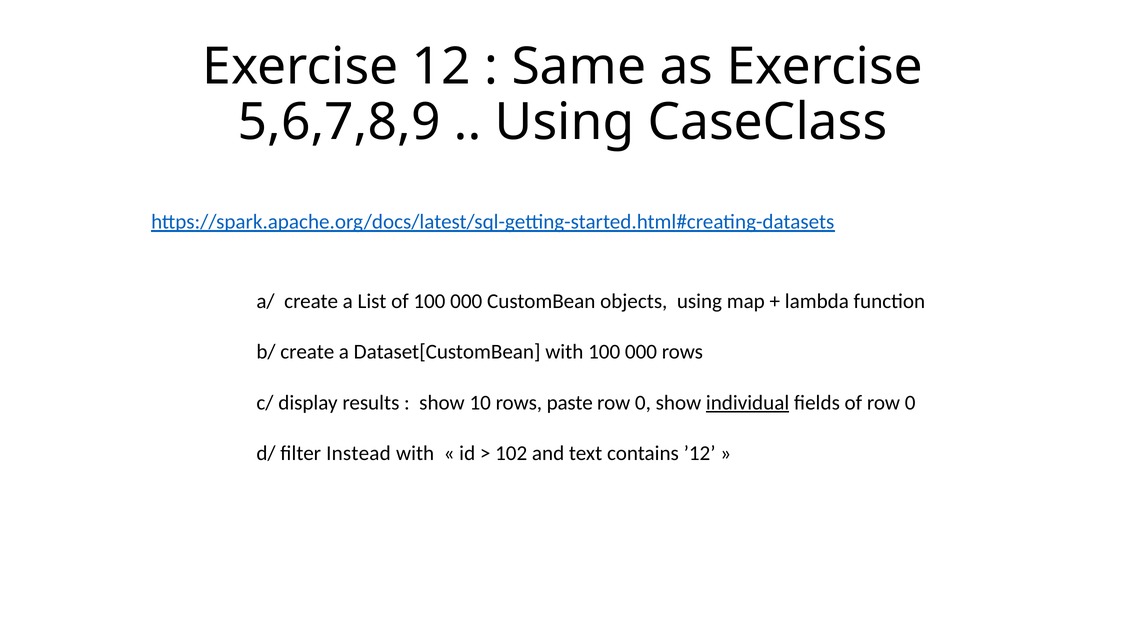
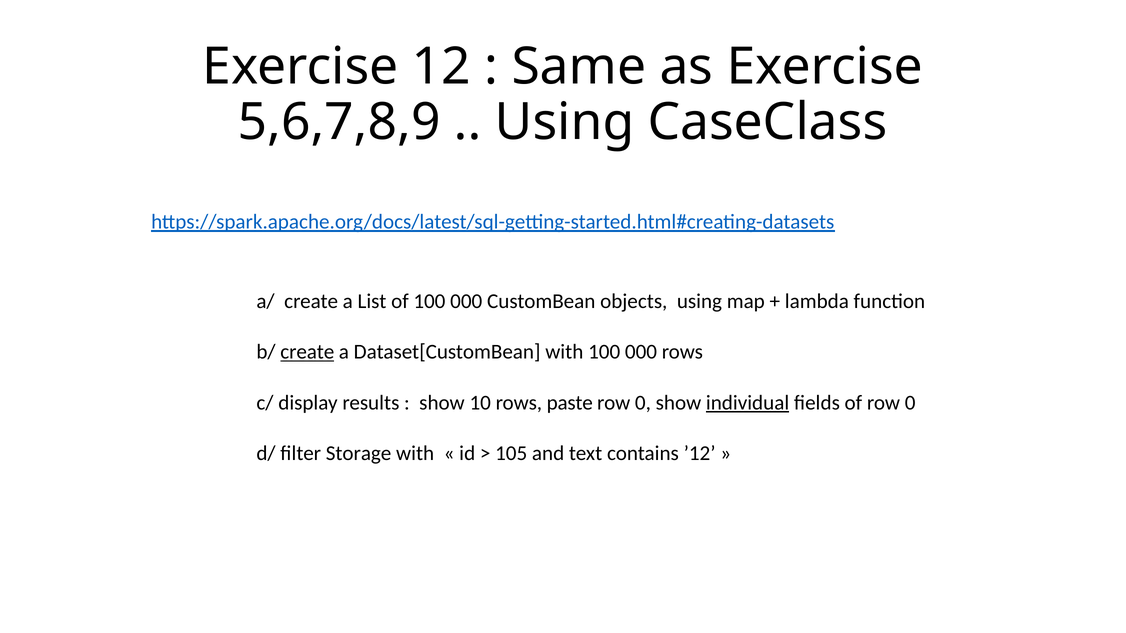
create at (307, 352) underline: none -> present
Instead: Instead -> Storage
102: 102 -> 105
